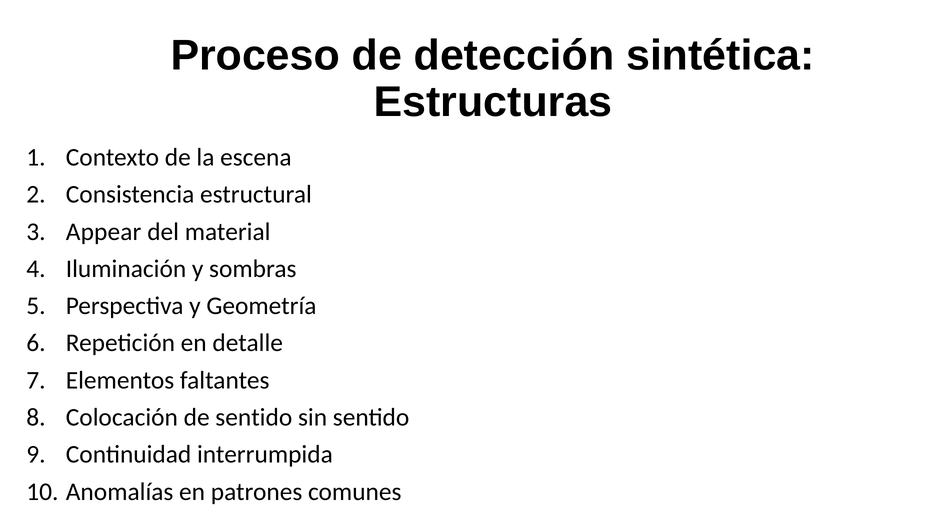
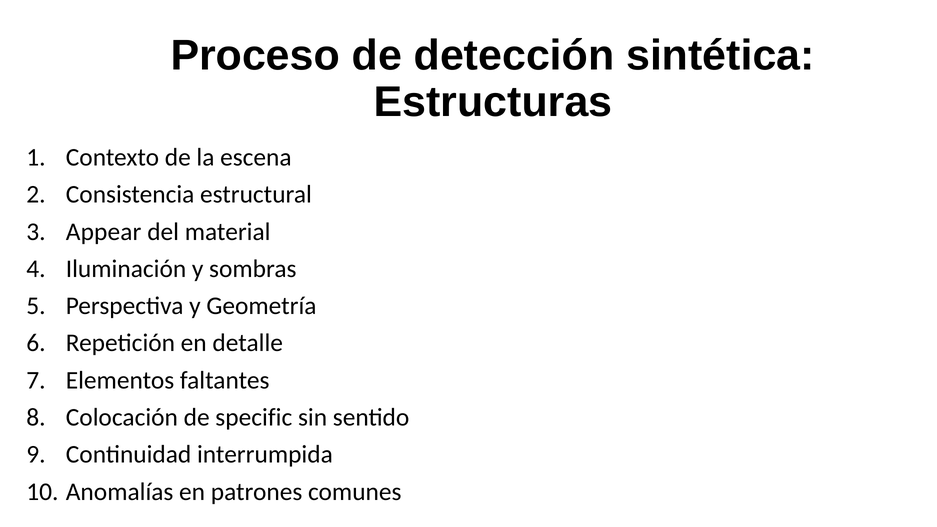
de sentido: sentido -> specific
